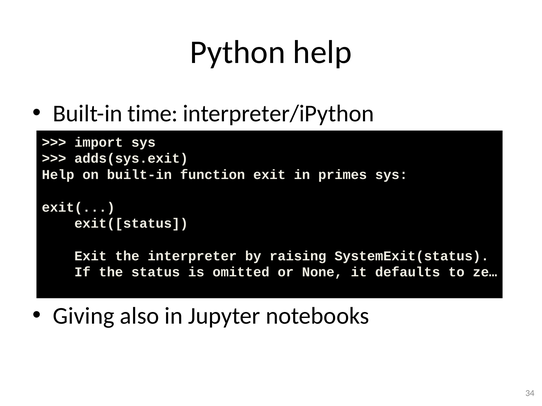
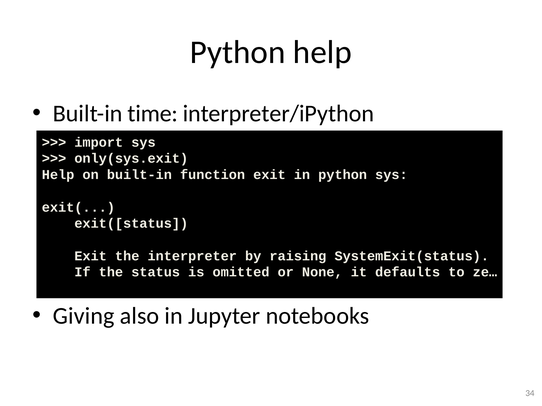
adds(sys.exit: adds(sys.exit -> only(sys.exit
in primes: primes -> python
